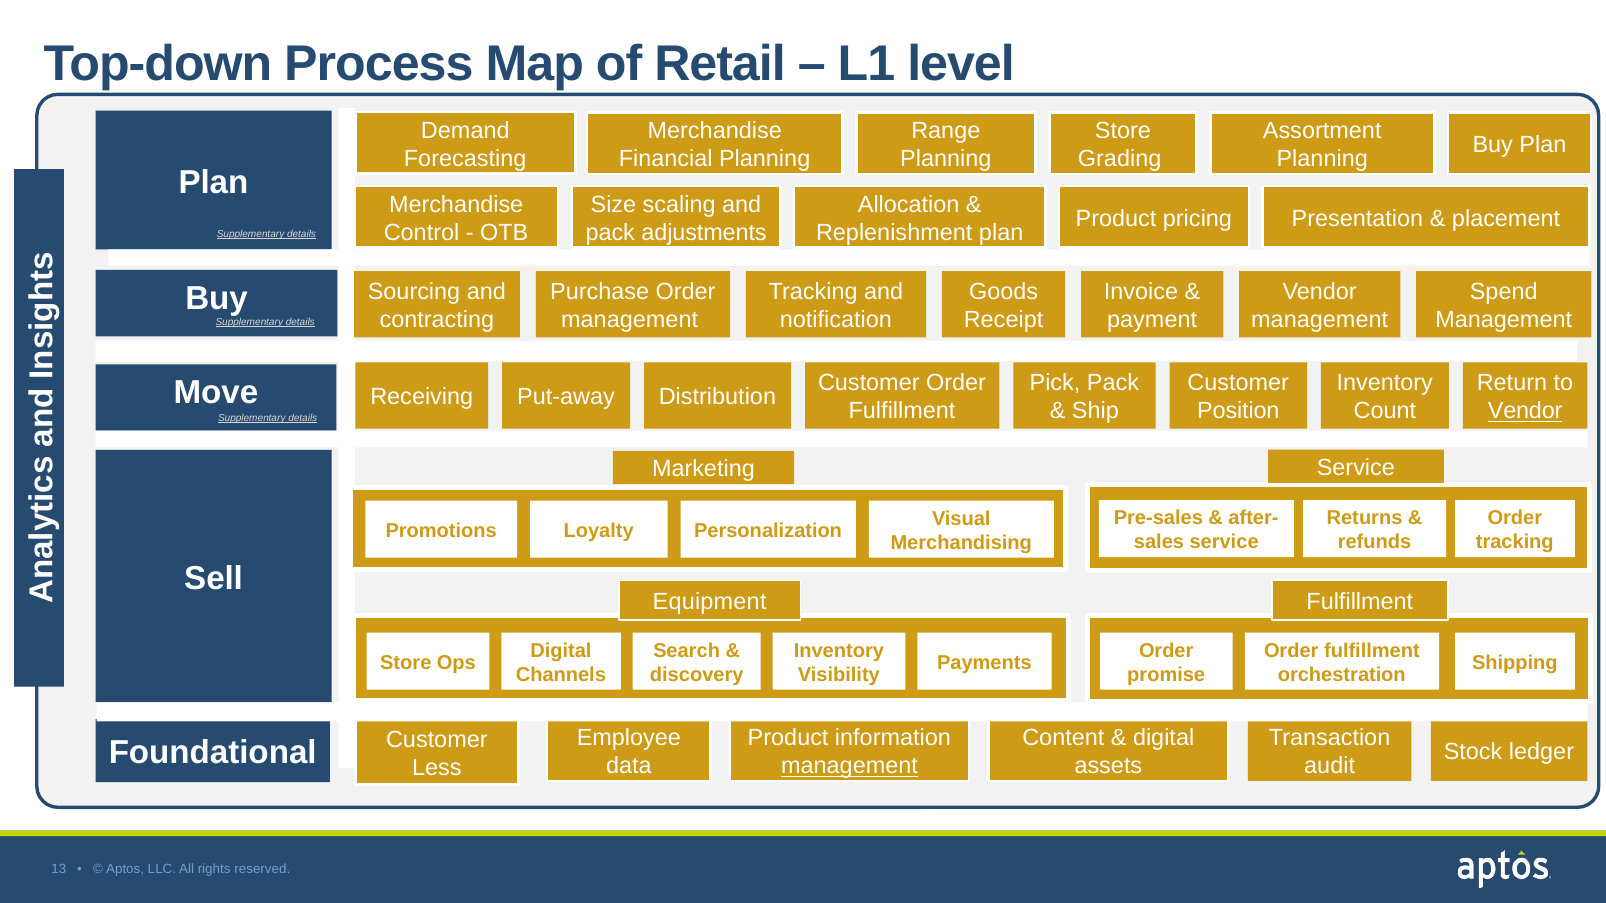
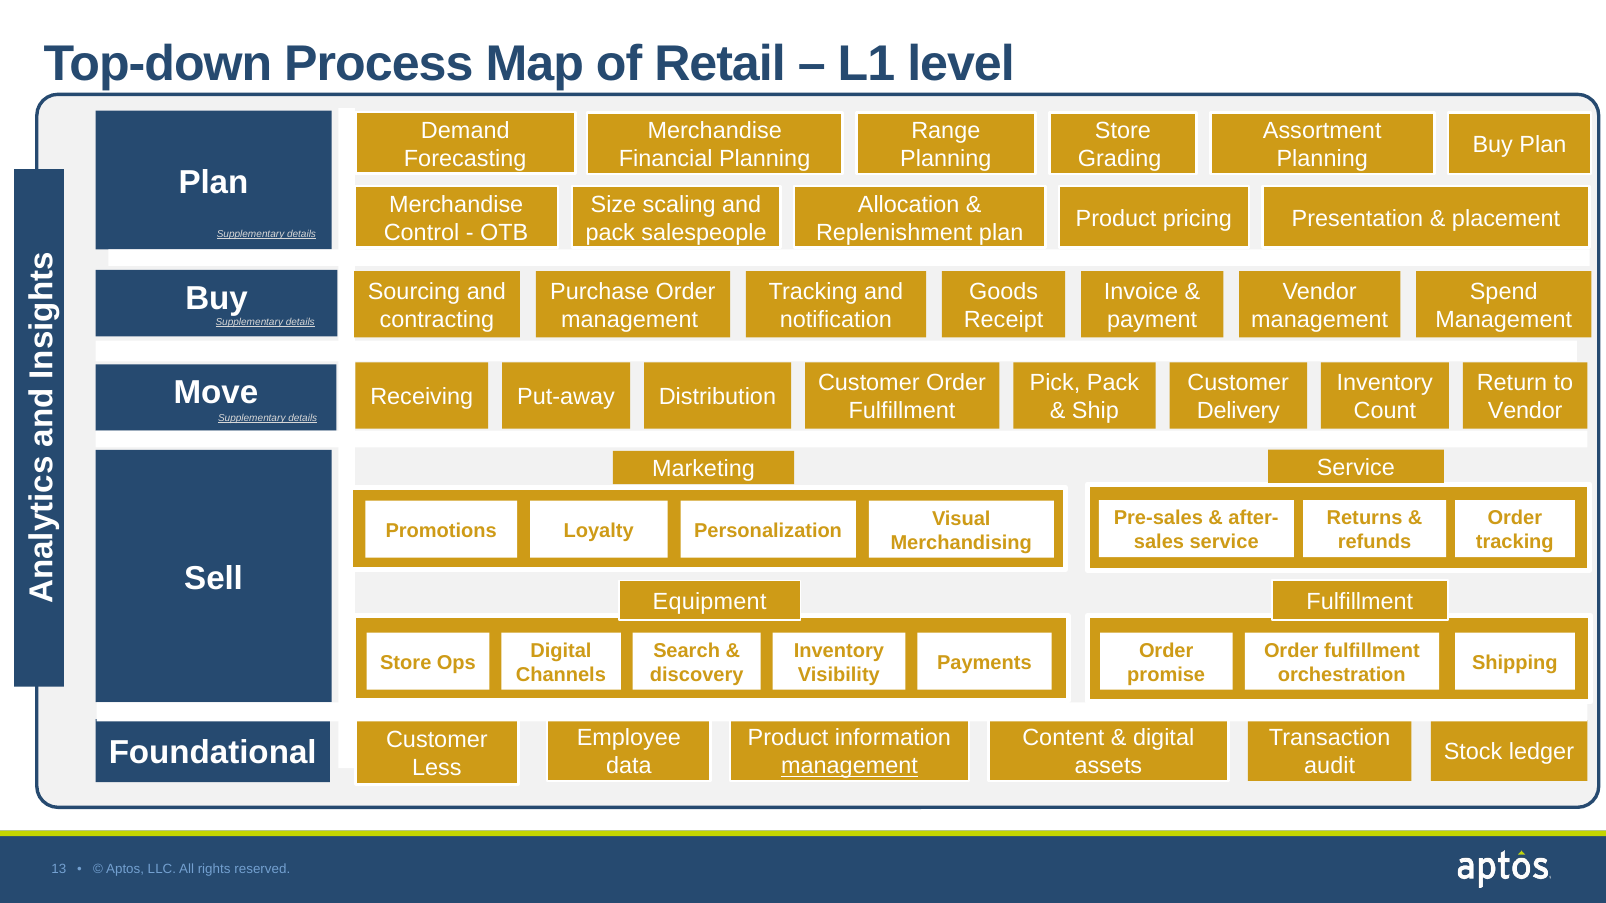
adjustments: adjustments -> salespeople
Position: Position -> Delivery
Vendor at (1525, 411) underline: present -> none
